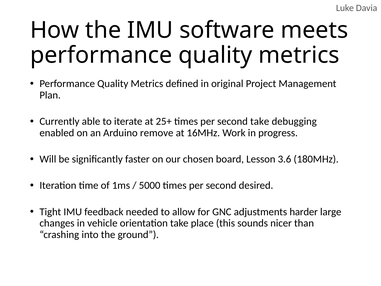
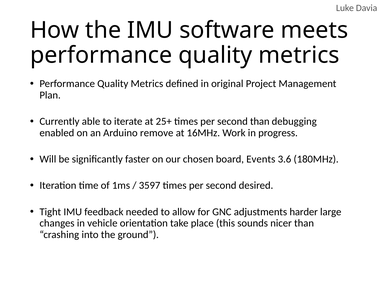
second take: take -> than
Lesson: Lesson -> Events
5000: 5000 -> 3597
